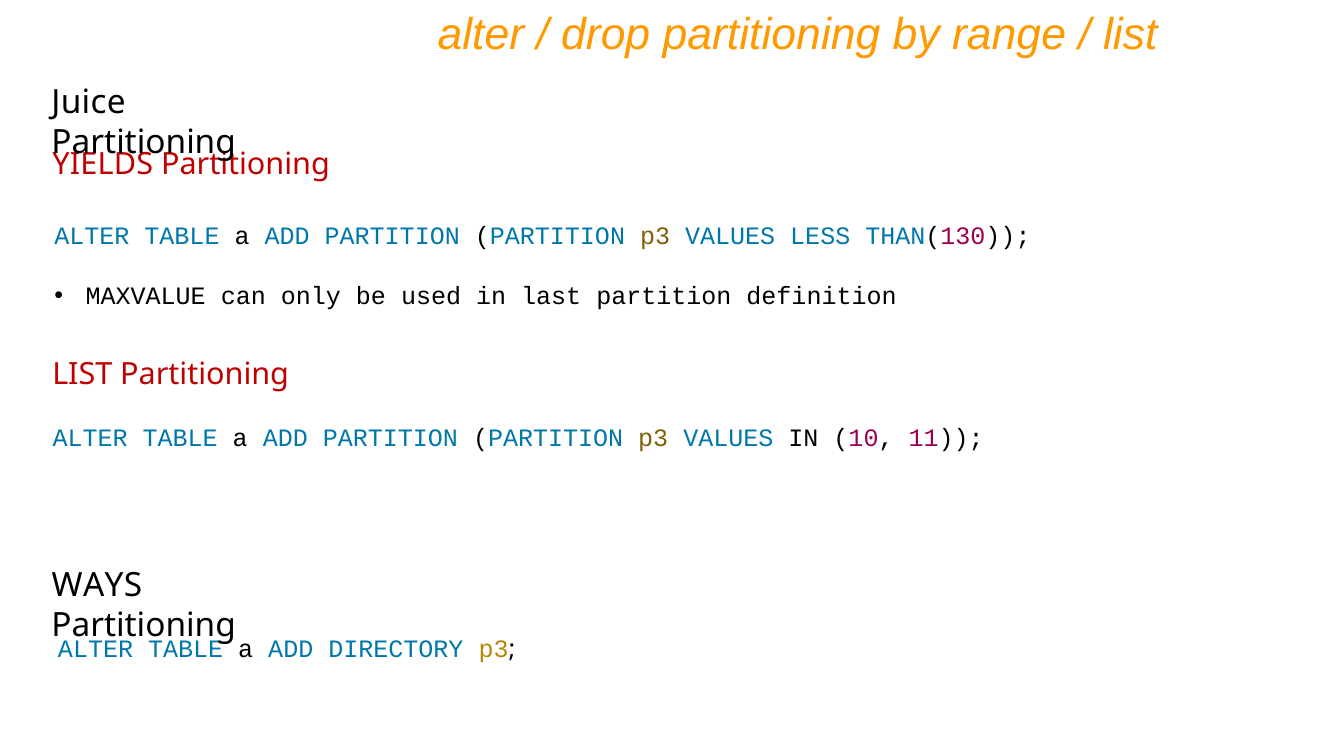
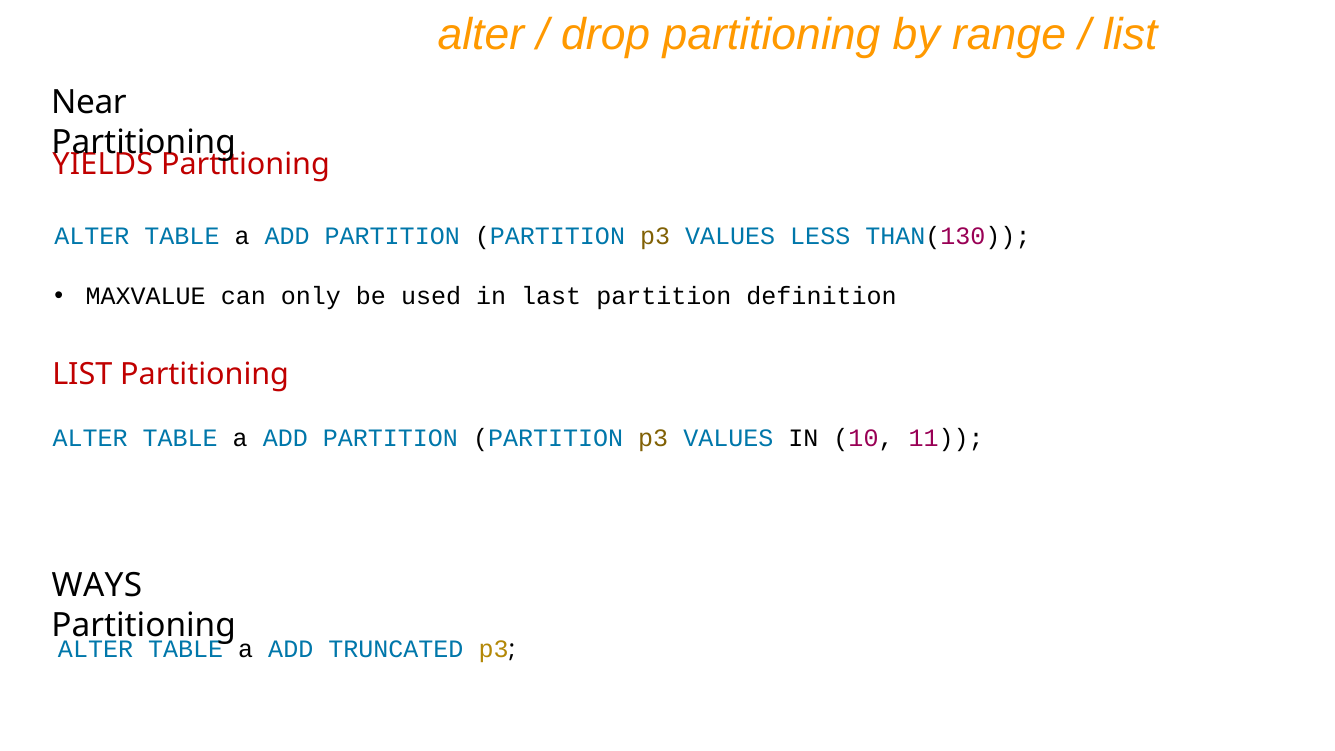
Juice: Juice -> Near
DIRECTORY: DIRECTORY -> TRUNCATED
